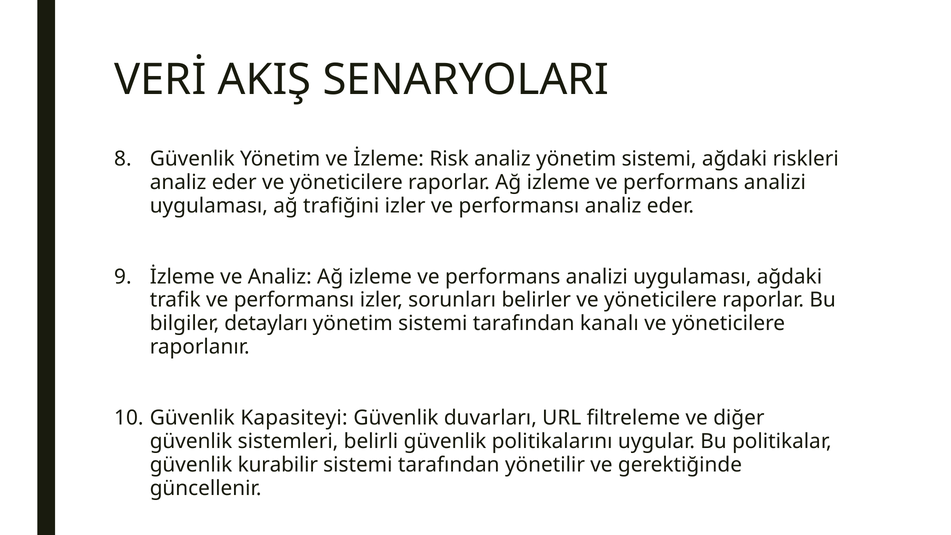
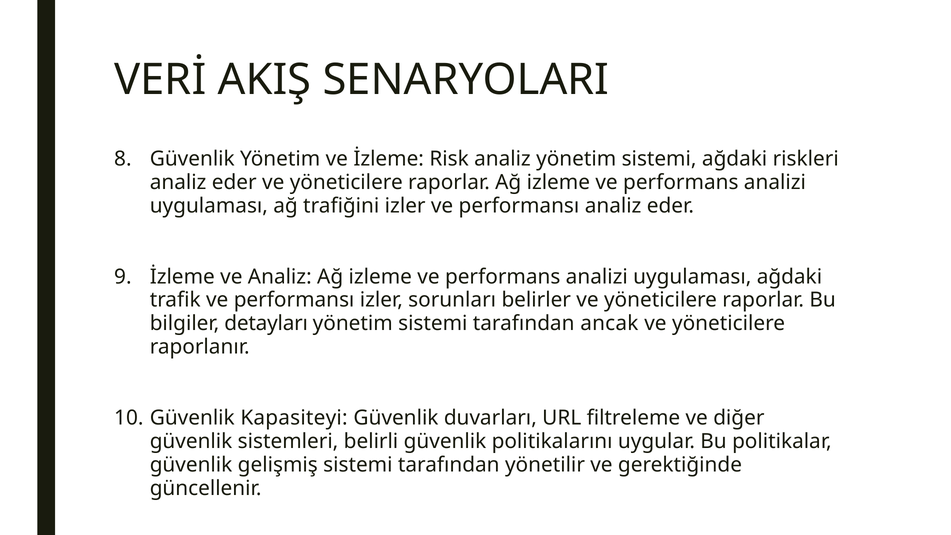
kanalı: kanalı -> ancak
kurabilir: kurabilir -> gelişmiş
